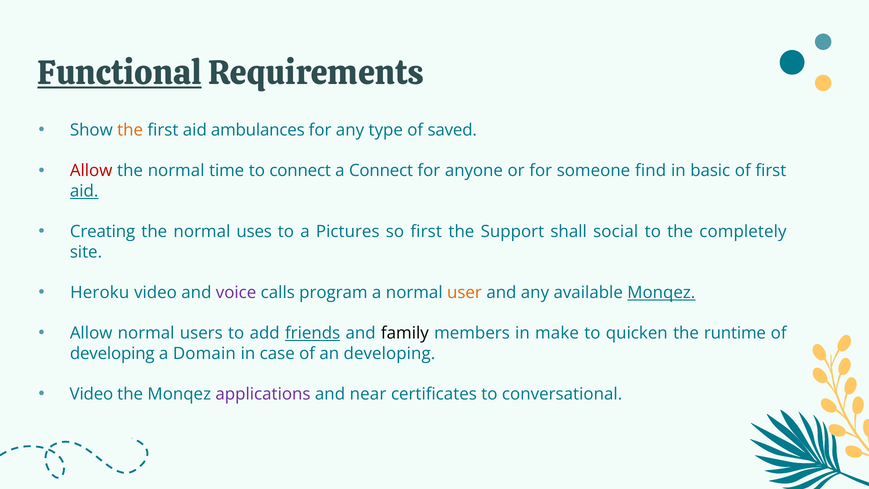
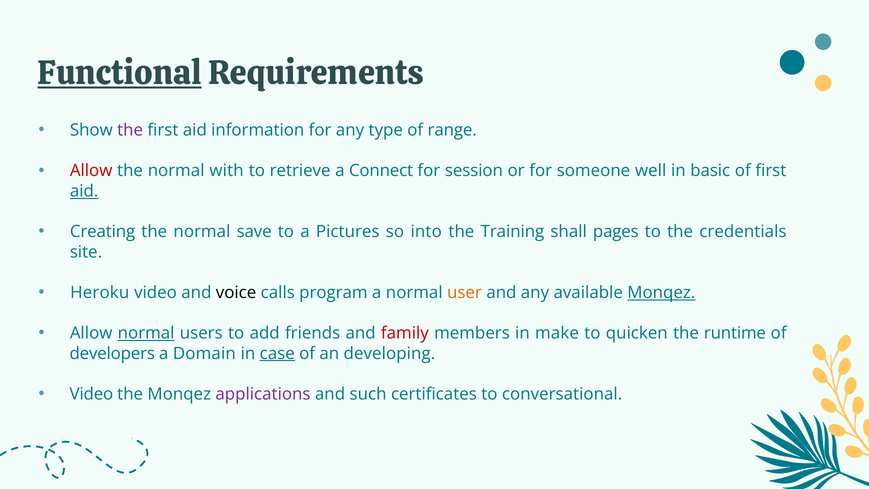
the at (130, 130) colour: orange -> purple
ambulances: ambulances -> information
saved: saved -> range
time: time -> with
to connect: connect -> retrieve
anyone: anyone -> session
find: find -> well
uses: uses -> save
so first: first -> into
Support: Support -> Training
social: social -> pages
completely: completely -> credentials
voice colour: purple -> black
normal at (146, 333) underline: none -> present
friends underline: present -> none
family colour: black -> red
developing at (112, 353): developing -> developers
case underline: none -> present
near: near -> such
